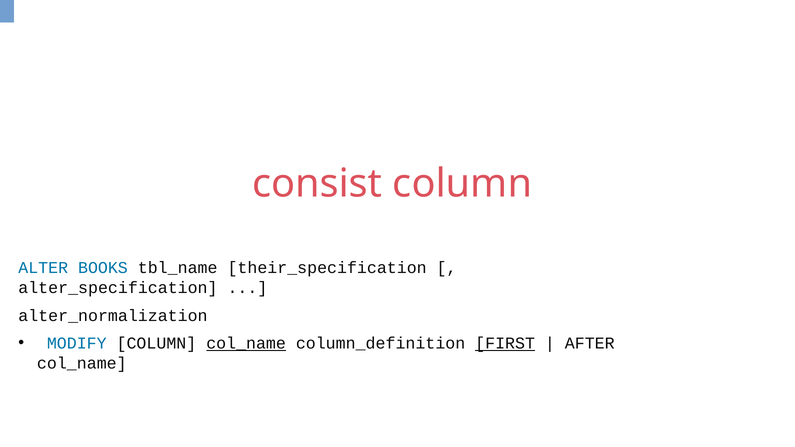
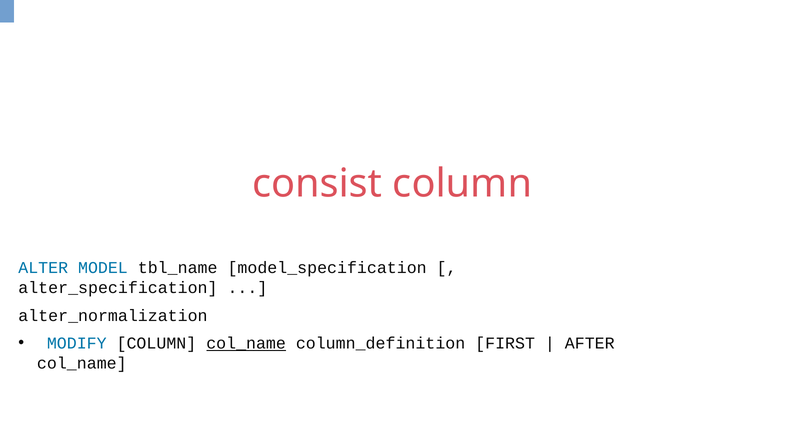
BOOKS: BOOKS -> MODEL
their_specification: their_specification -> model_specification
FIRST underline: present -> none
